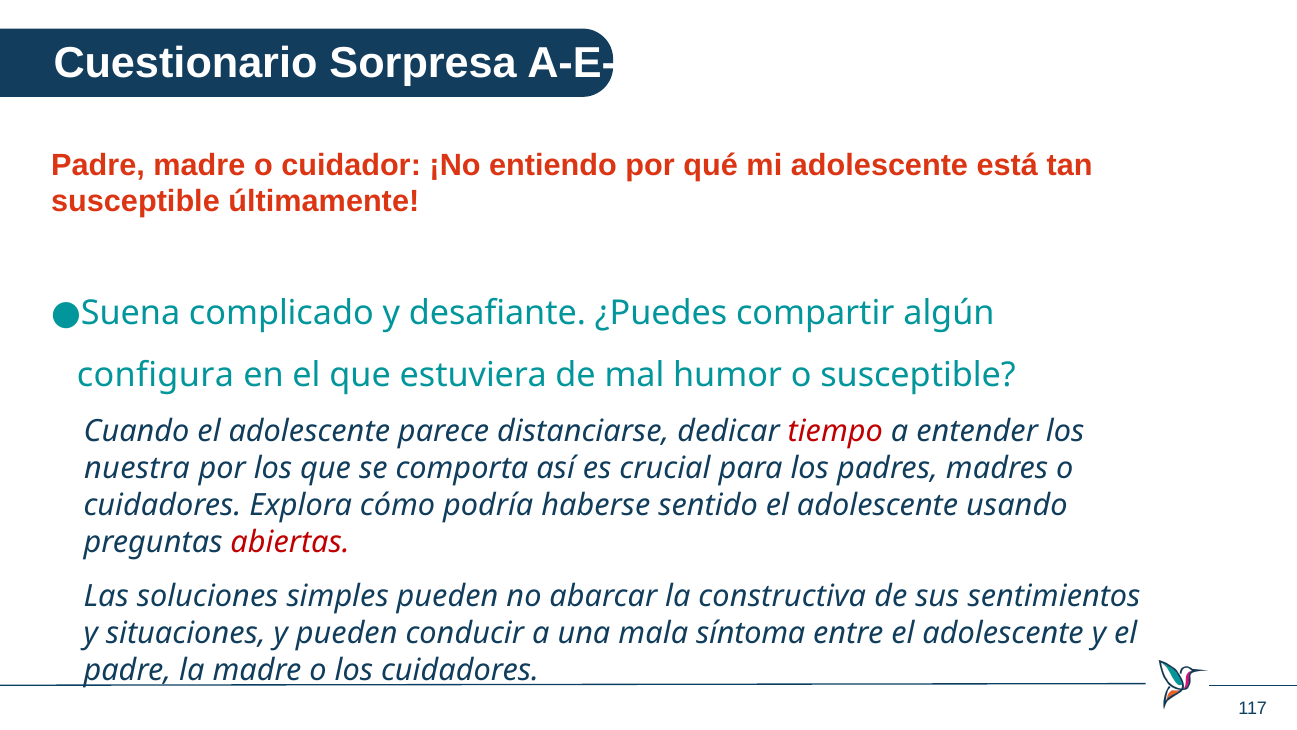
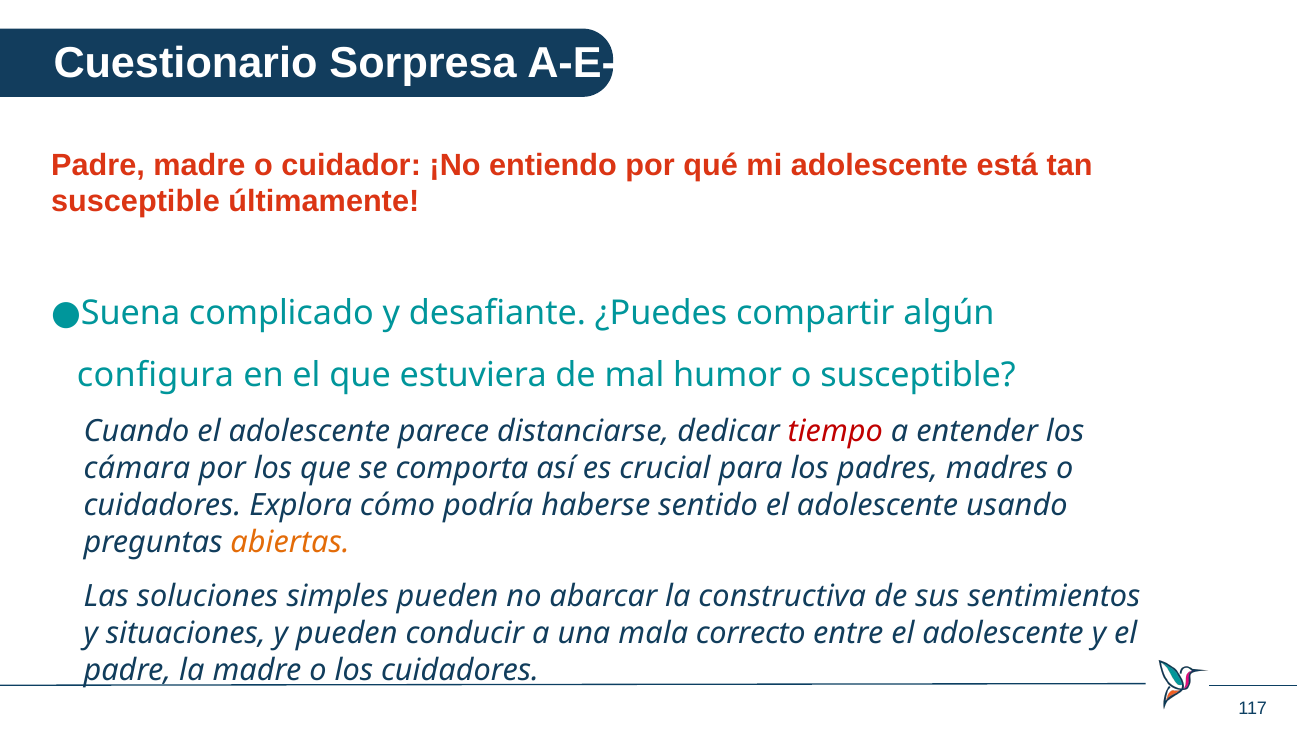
nuestra: nuestra -> cámara
abiertas colour: red -> orange
síntoma: síntoma -> correcto
